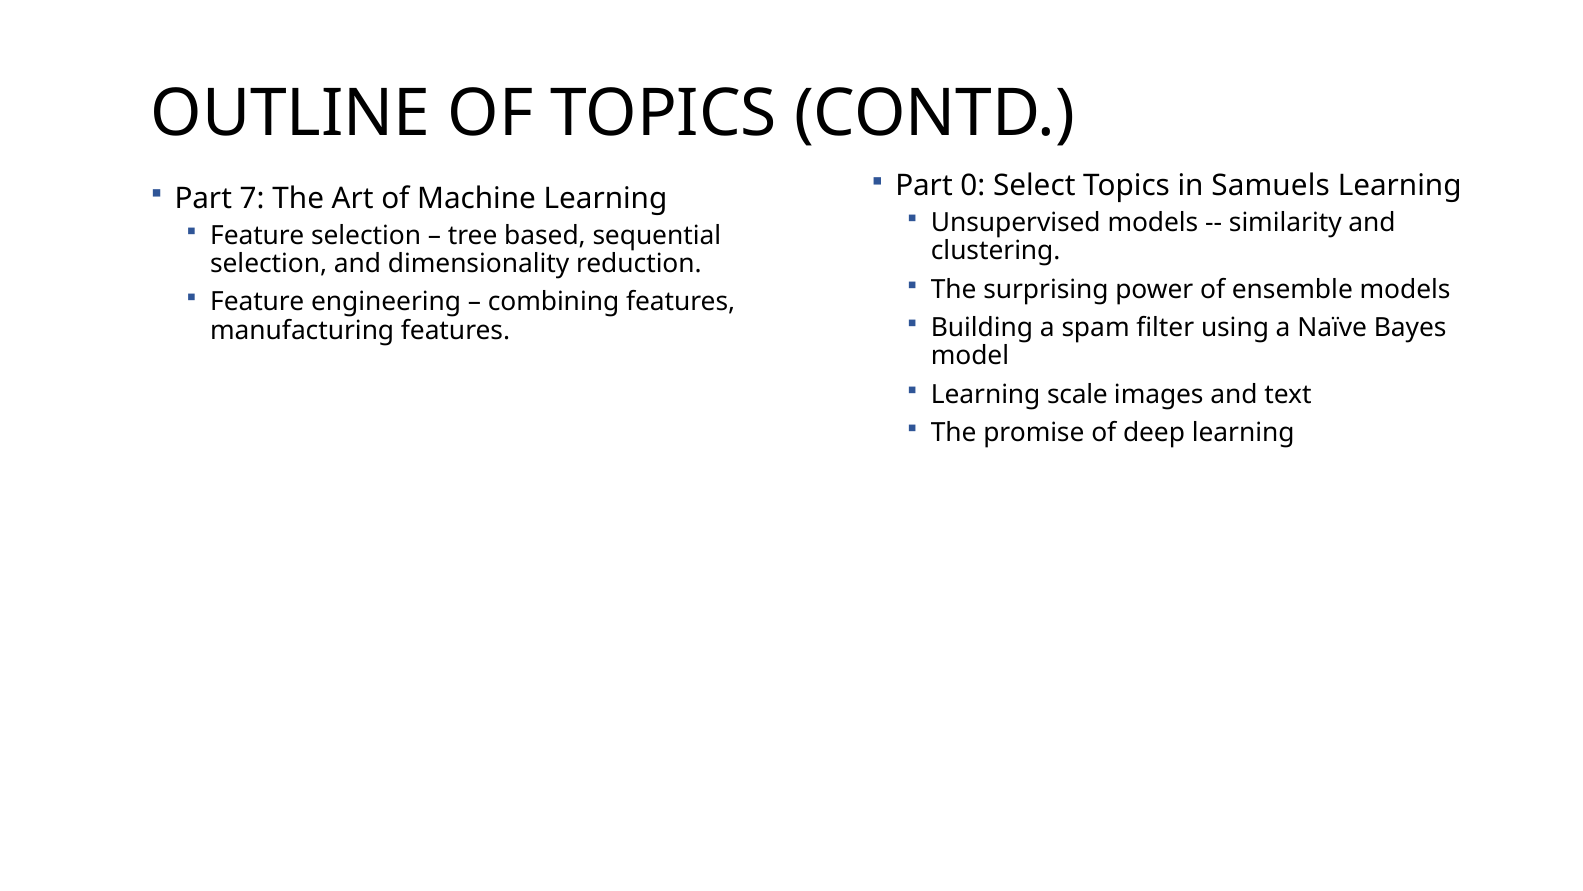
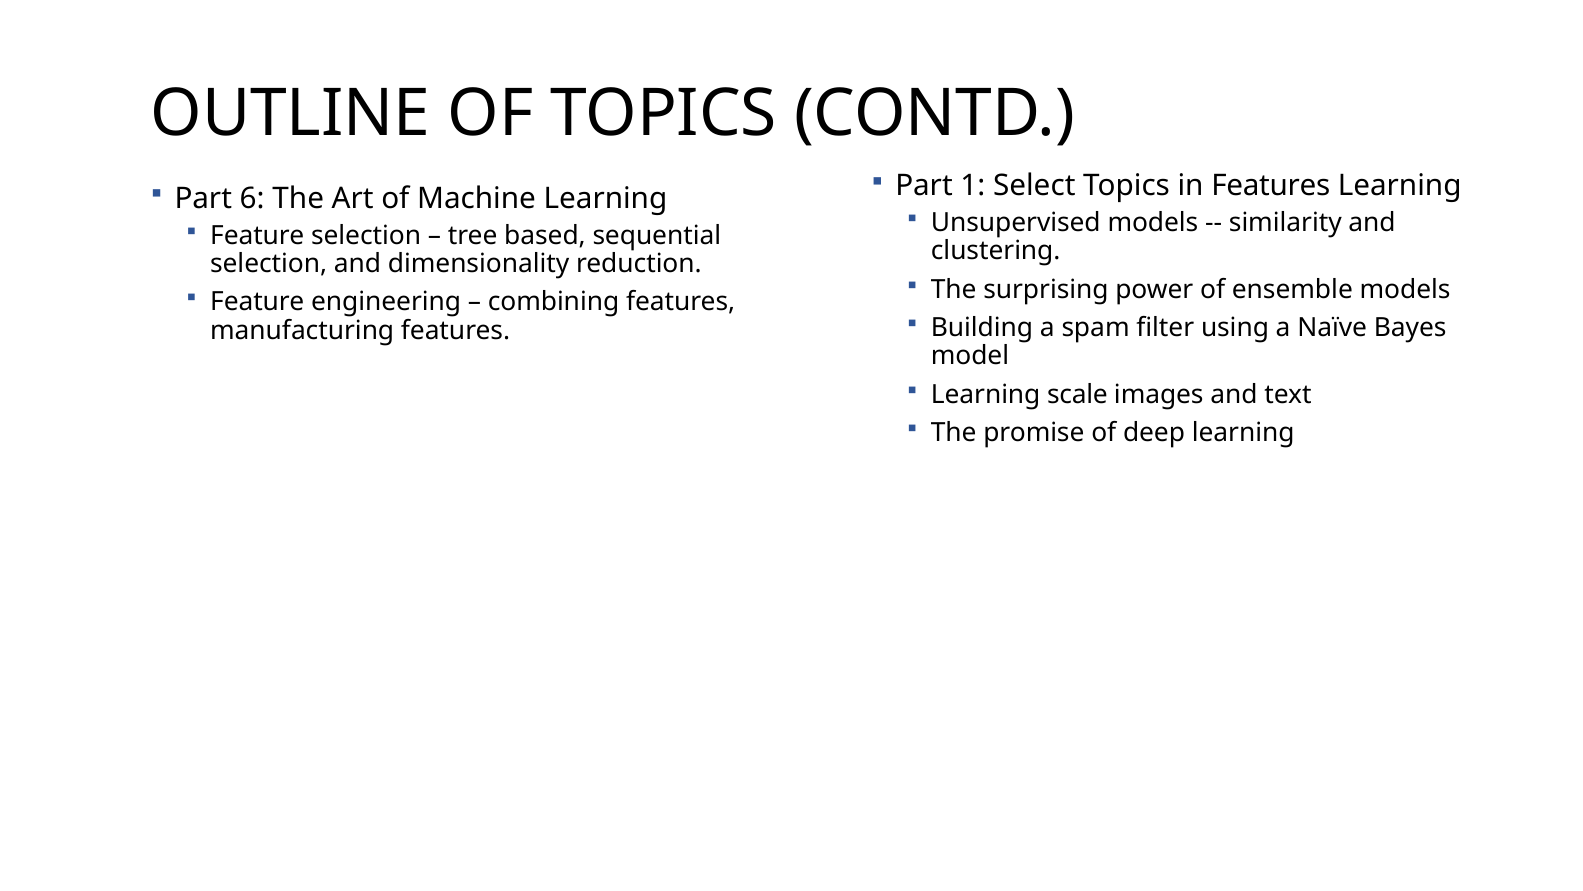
0: 0 -> 1
in Samuels: Samuels -> Features
7: 7 -> 6
